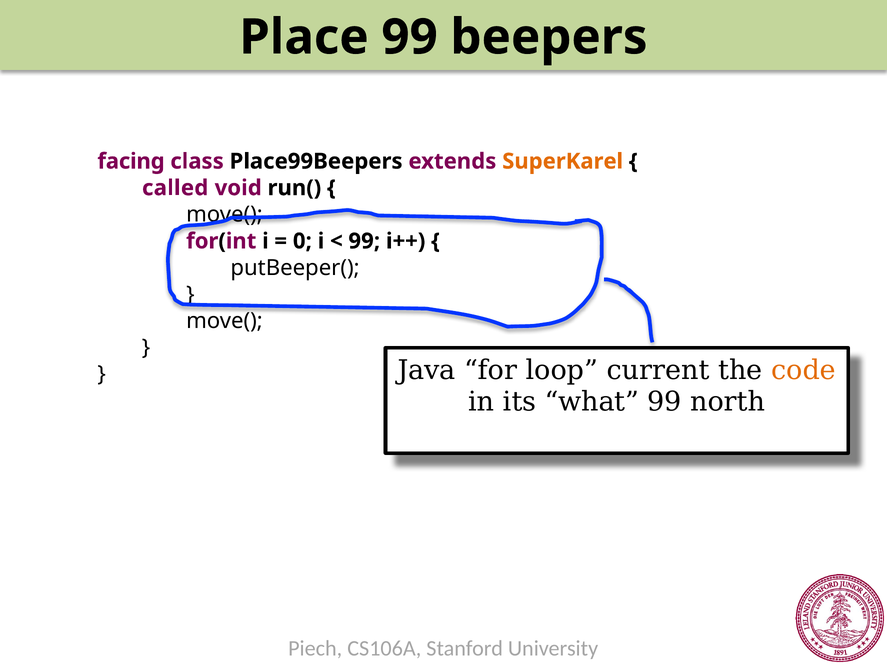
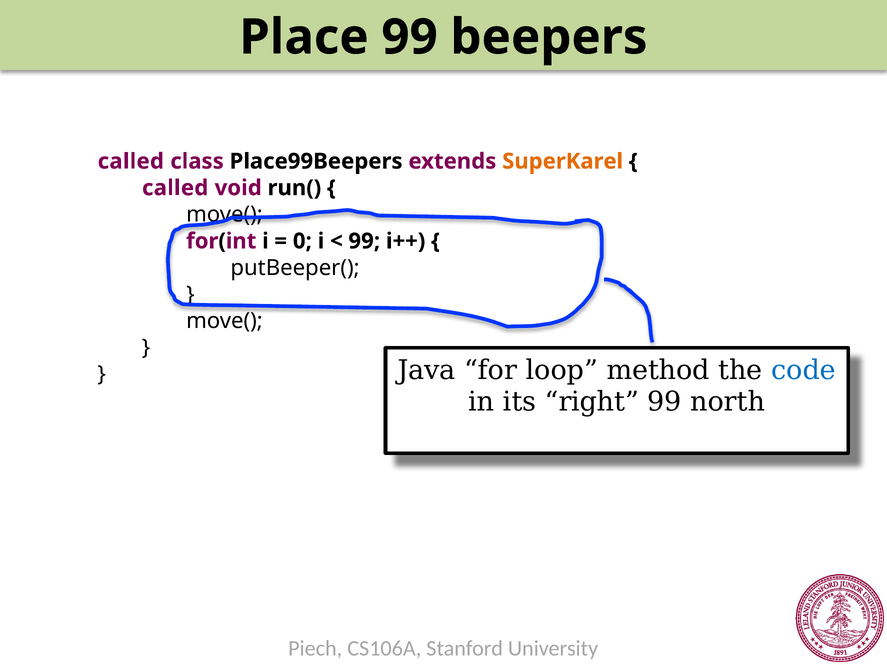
facing at (131, 161): facing -> called
current: current -> method
code colour: orange -> blue
what: what -> right
